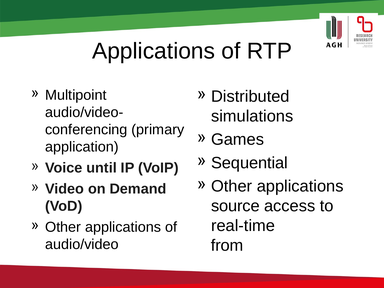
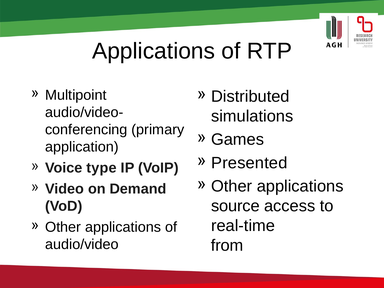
Sequential: Sequential -> Presented
until: until -> type
